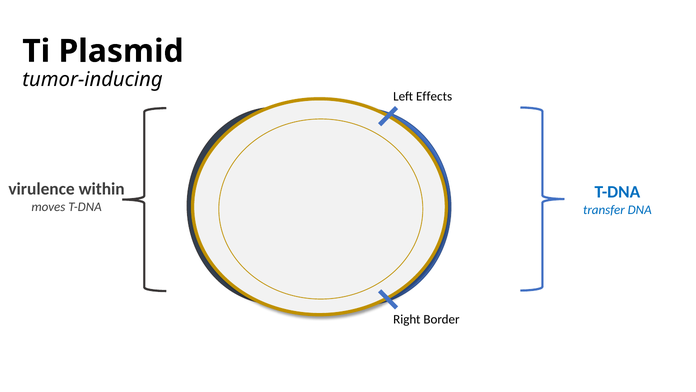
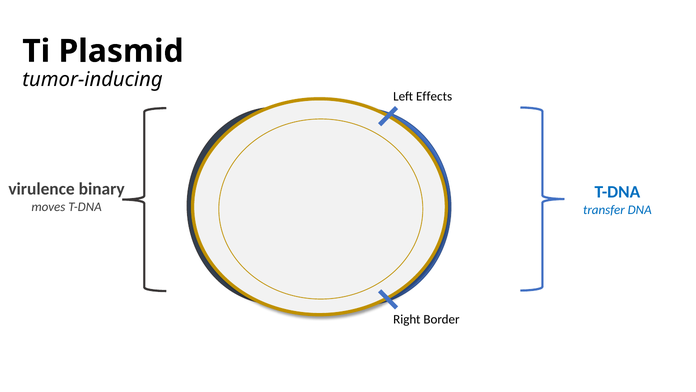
within: within -> binary
